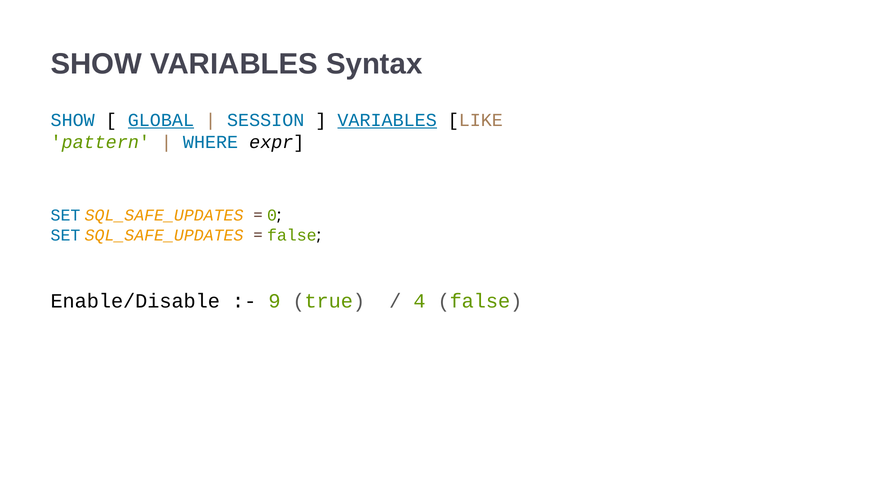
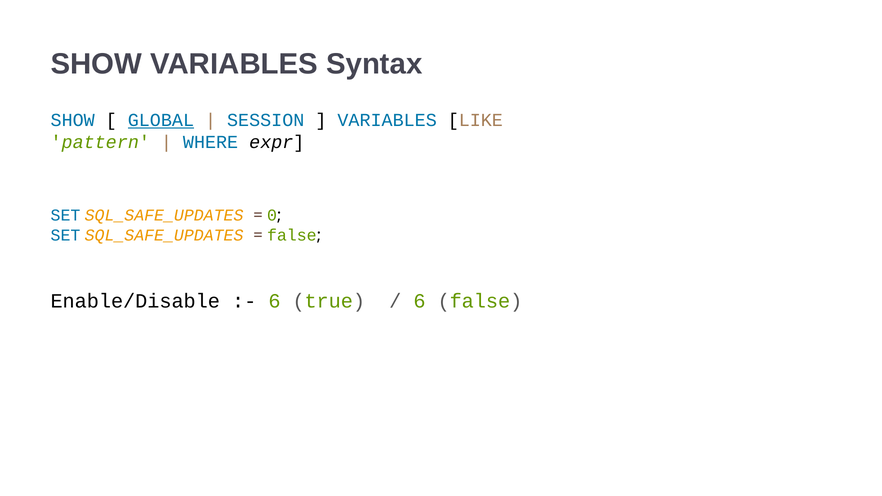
VARIABLES at (387, 120) underline: present -> none
9 at (275, 301): 9 -> 6
4 at (419, 301): 4 -> 6
